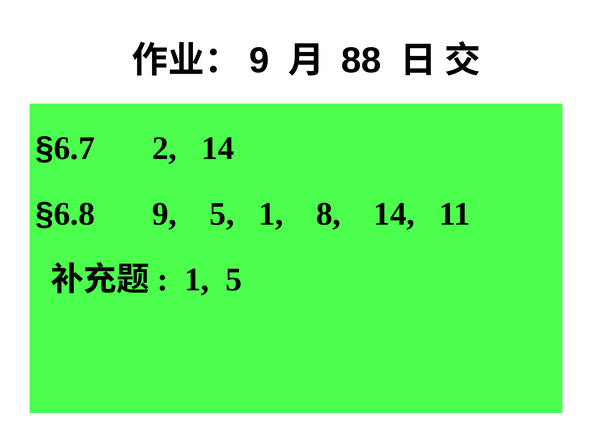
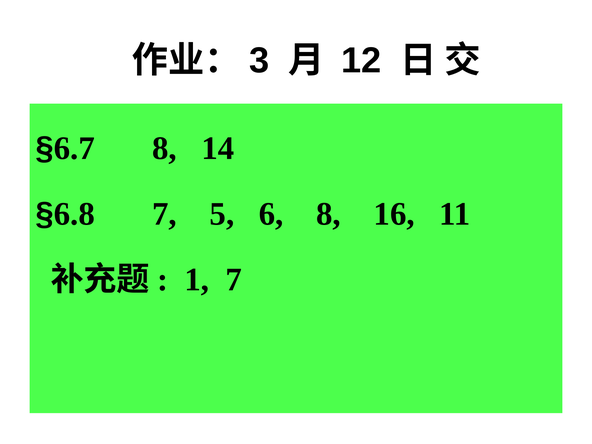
9 at (259, 61): 9 -> 3
88: 88 -> 12
§6.7 2: 2 -> 8
§6.8 9: 9 -> 7
5 1: 1 -> 6
8 14: 14 -> 16
1 5: 5 -> 7
